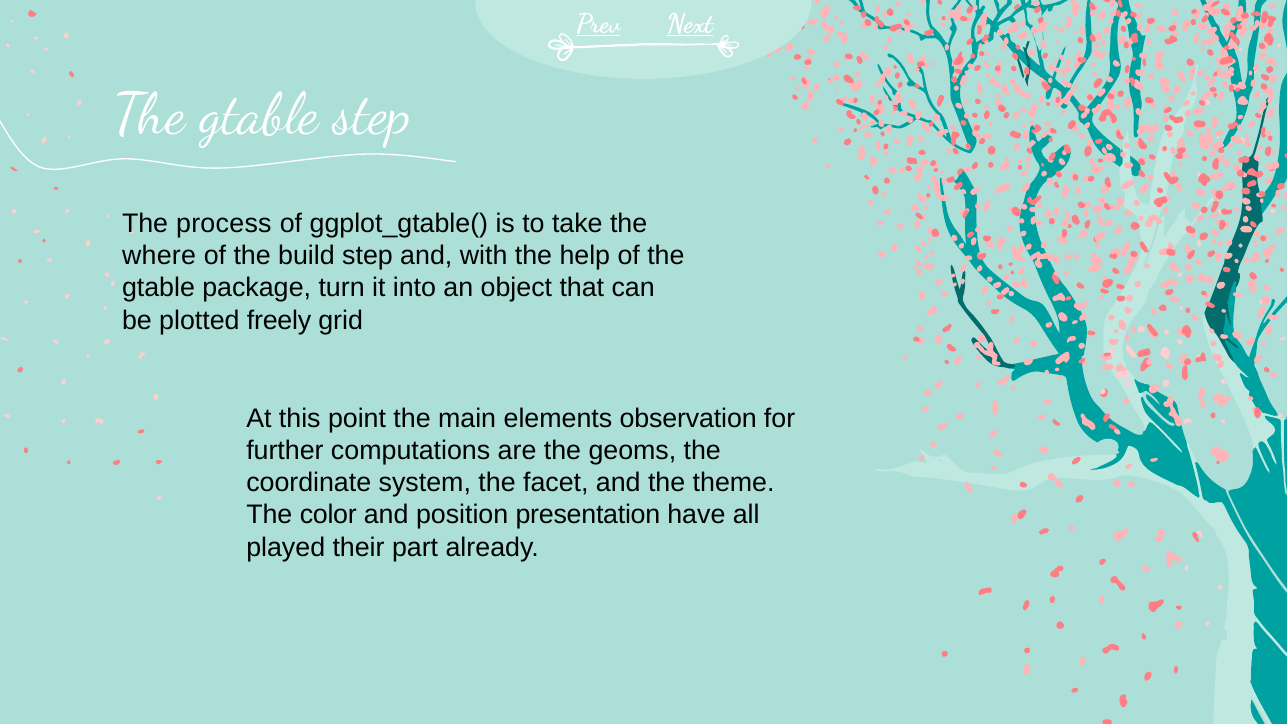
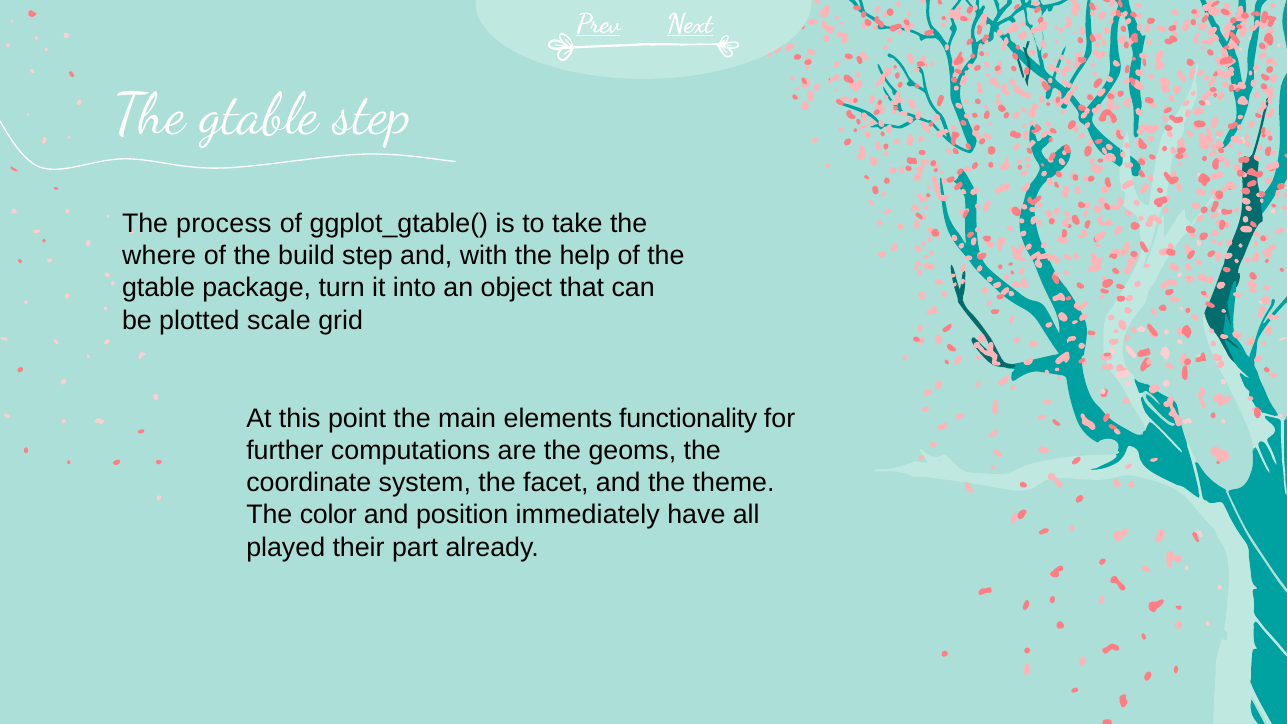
freely: freely -> scale
observation: observation -> functionality
presentation: presentation -> immediately
